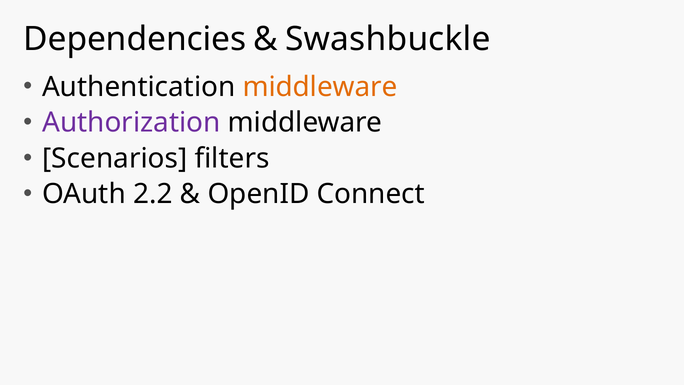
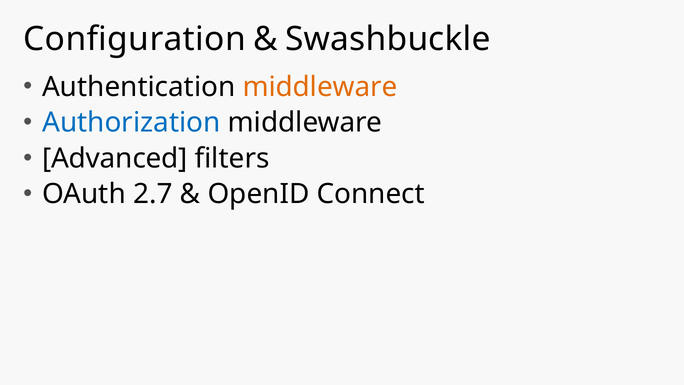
Dependencies: Dependencies -> Configuration
Authorization colour: purple -> blue
Scenarios: Scenarios -> Advanced
2.2: 2.2 -> 2.7
